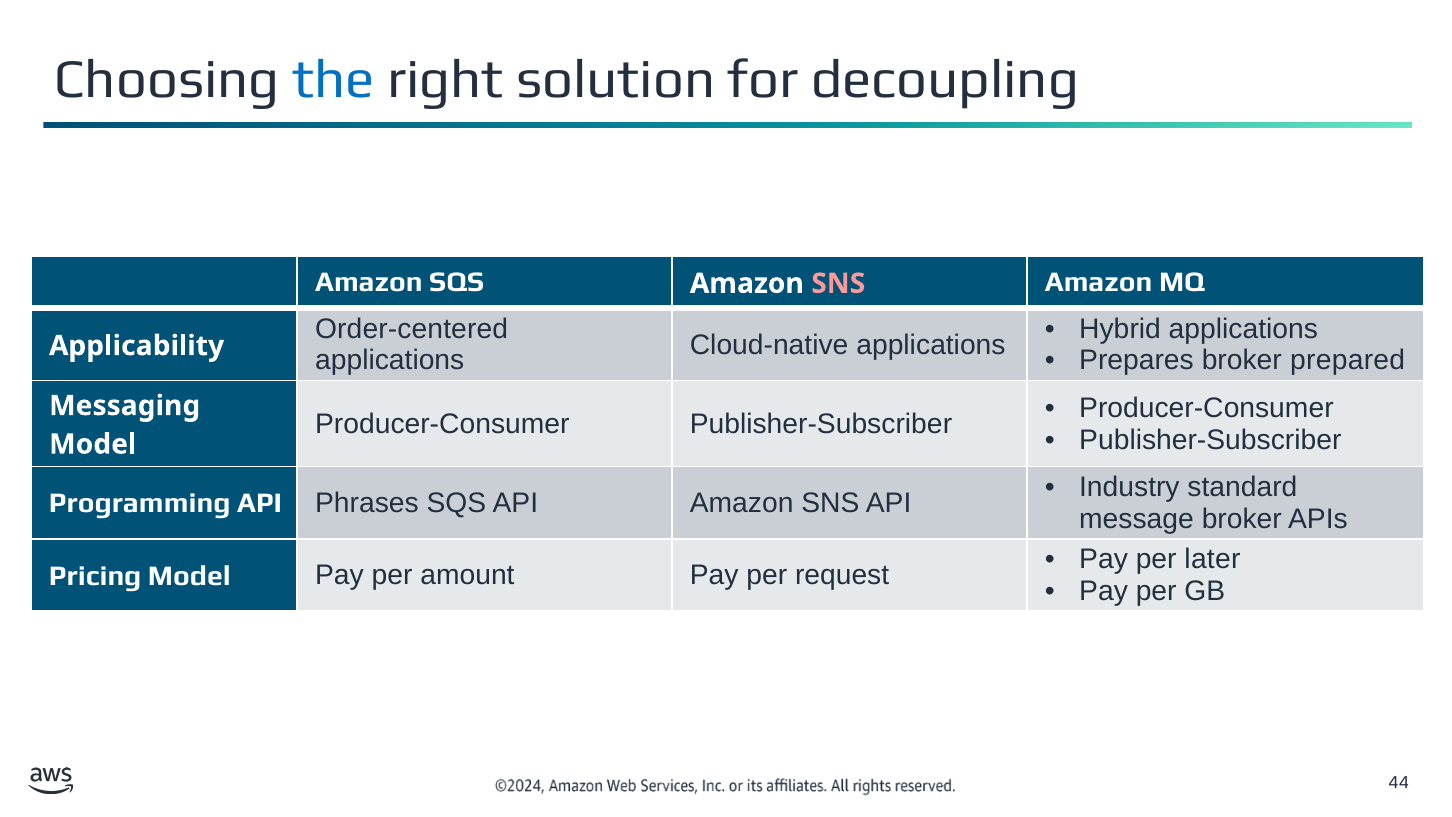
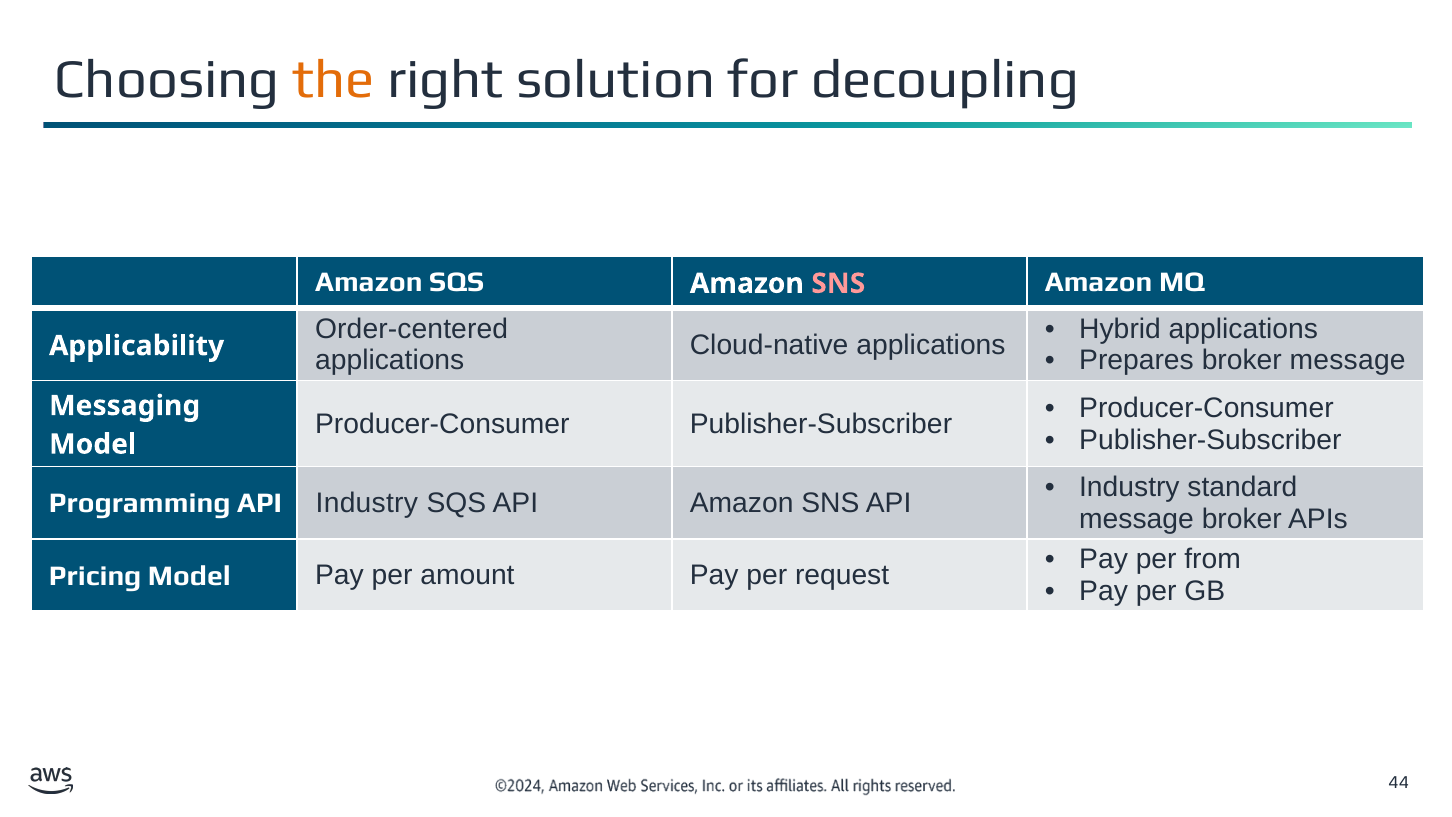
the colour: blue -> orange
broker prepared: prepared -> message
API Phrases: Phrases -> Industry
later: later -> from
